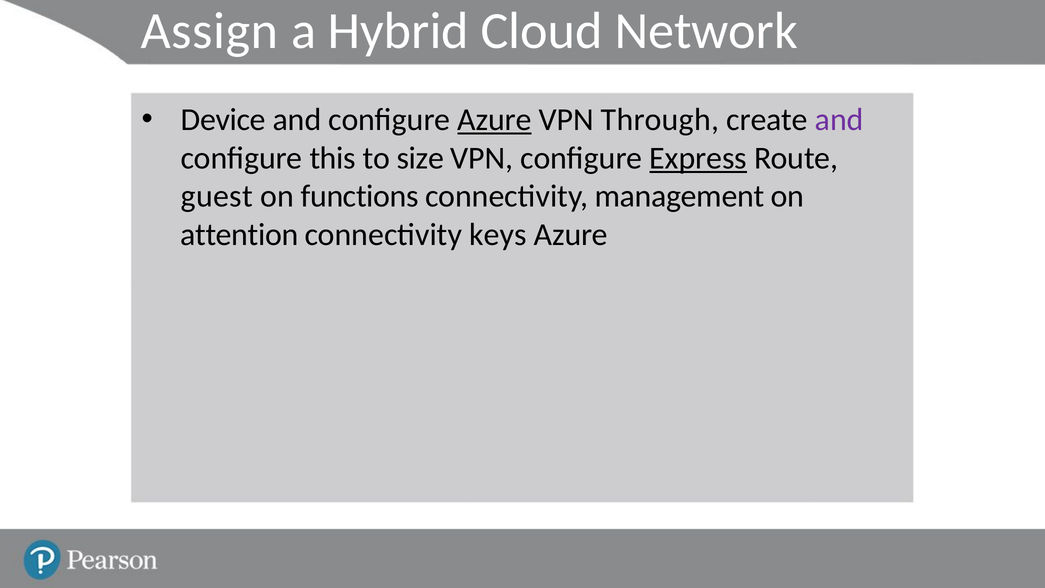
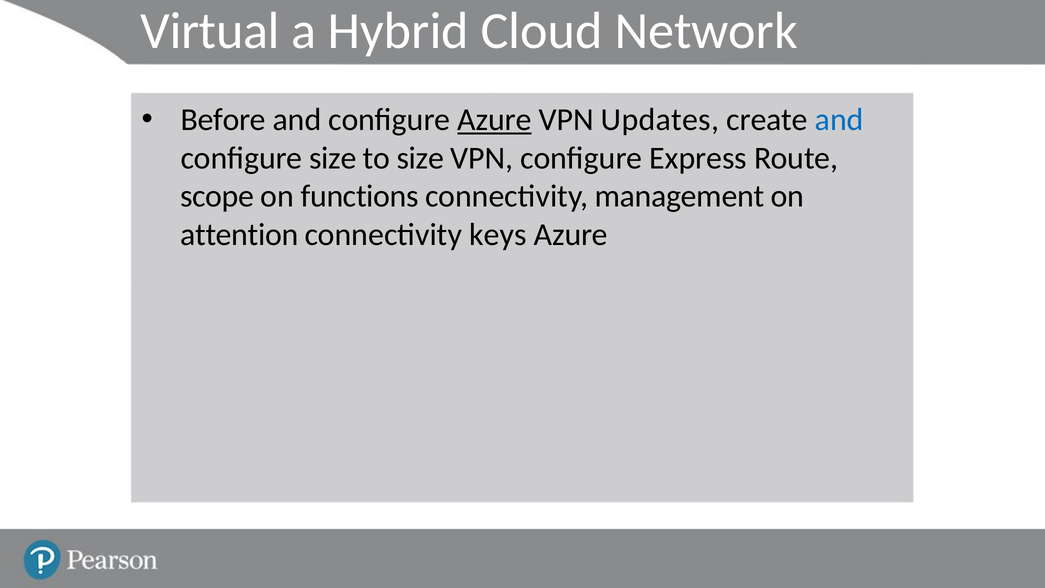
Assign: Assign -> Virtual
Device: Device -> Before
Through: Through -> Updates
and at (839, 120) colour: purple -> blue
configure this: this -> size
Express underline: present -> none
guest: guest -> scope
